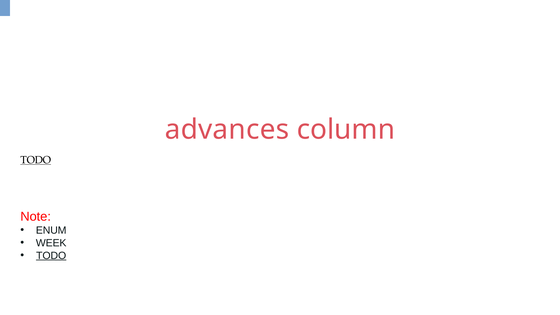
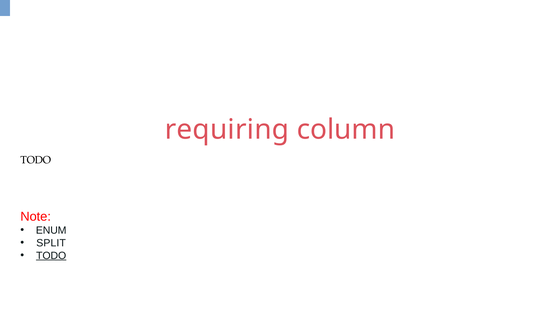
advances: advances -> requiring
TODO at (36, 160) underline: present -> none
WEEK: WEEK -> SPLIT
